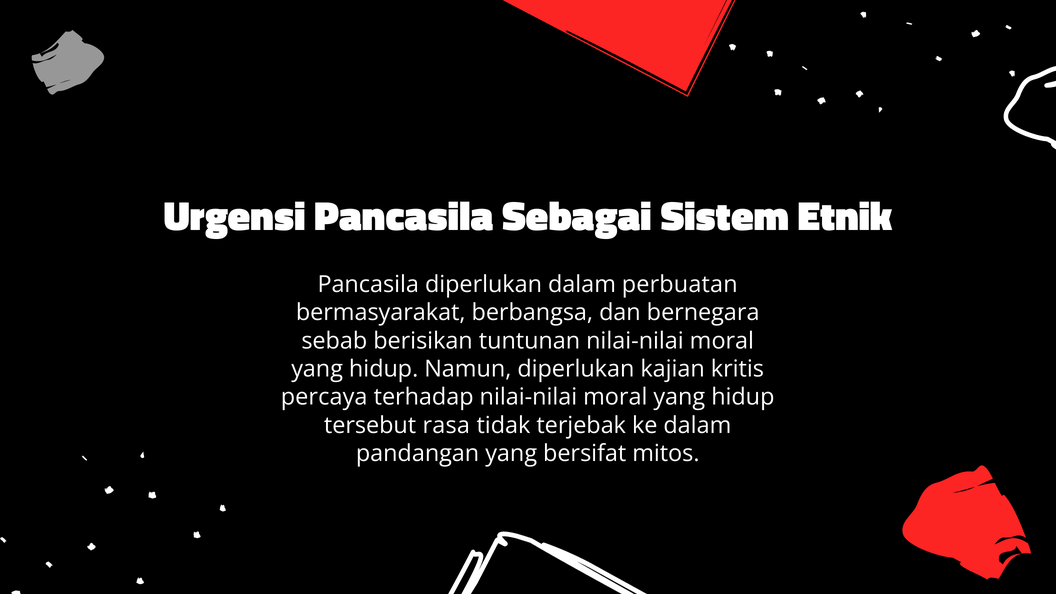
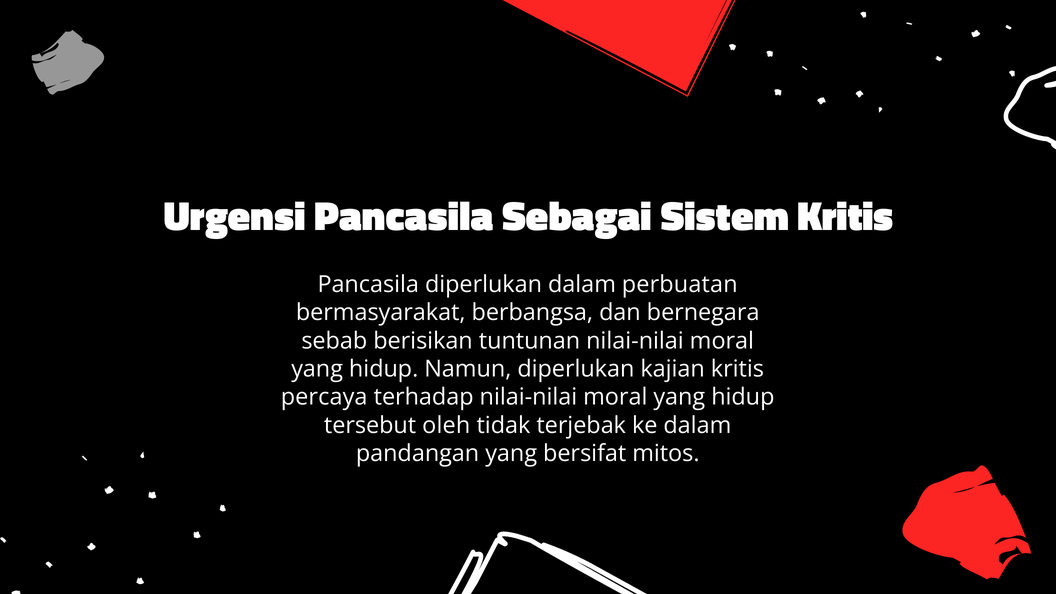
Sistem Etnik: Etnik -> Kritis
rasa: rasa -> oleh
